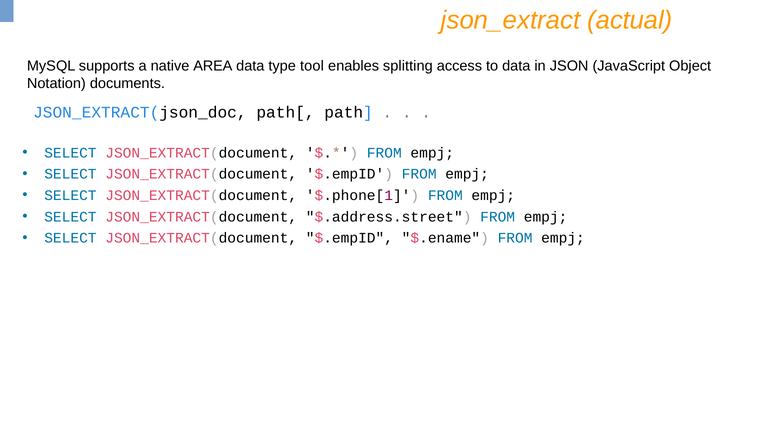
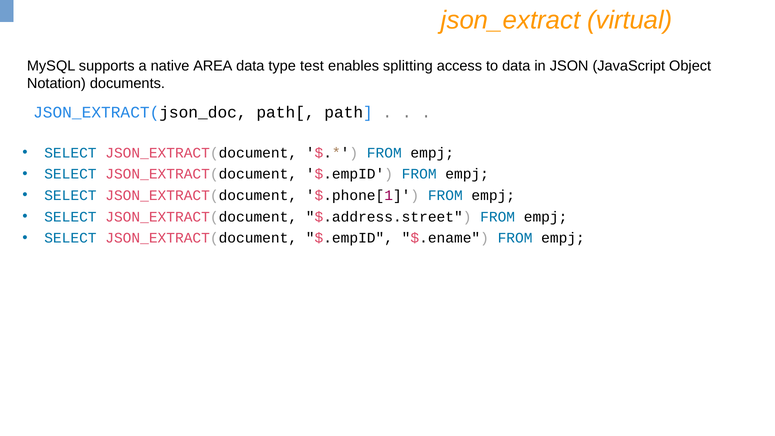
actual: actual -> virtual
tool: tool -> test
